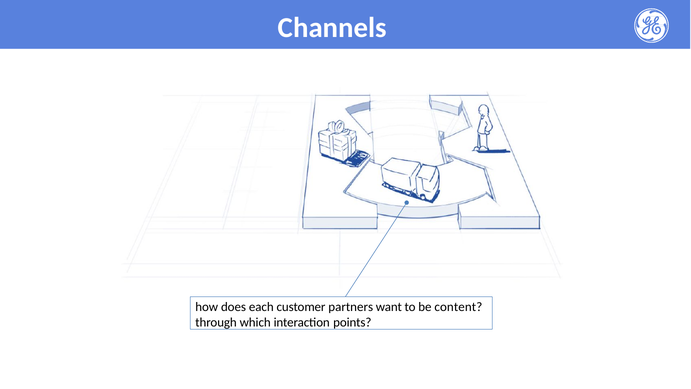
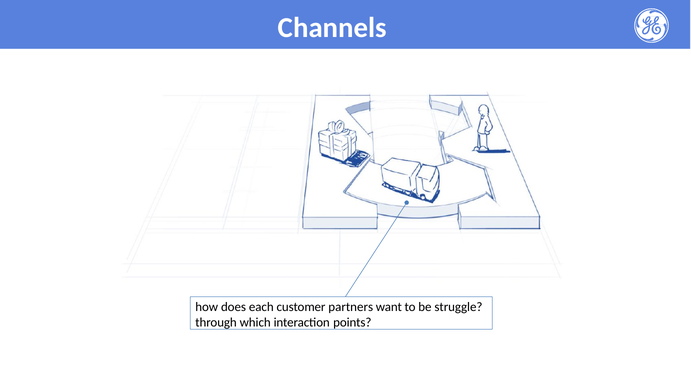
content: content -> struggle
